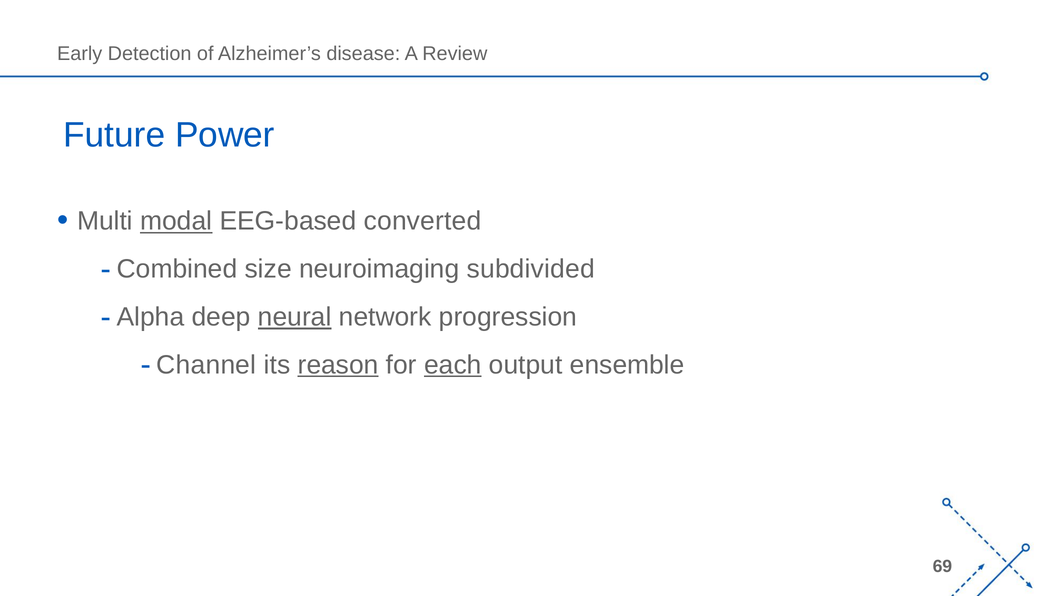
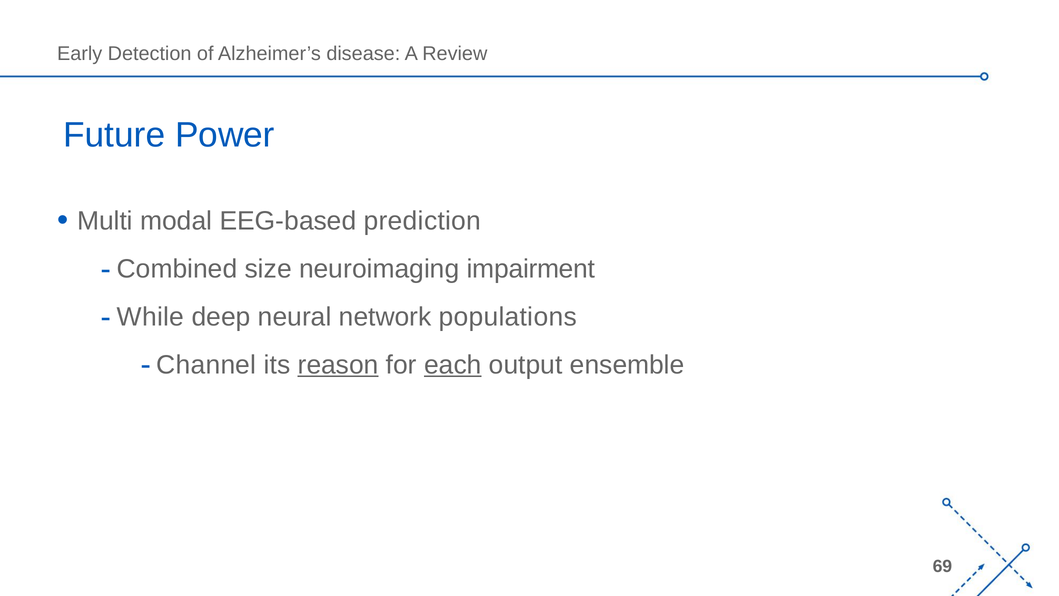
modal underline: present -> none
converted: converted -> prediction
subdivided: subdivided -> impairment
Alpha: Alpha -> While
neural underline: present -> none
progression: progression -> populations
